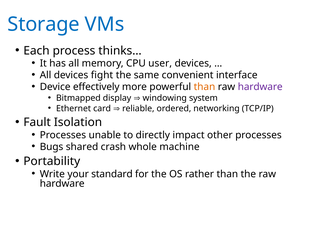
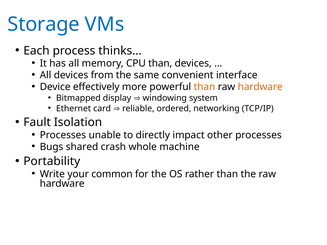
CPU user: user -> than
fight: fight -> from
hardware at (260, 87) colour: purple -> orange
standard: standard -> common
